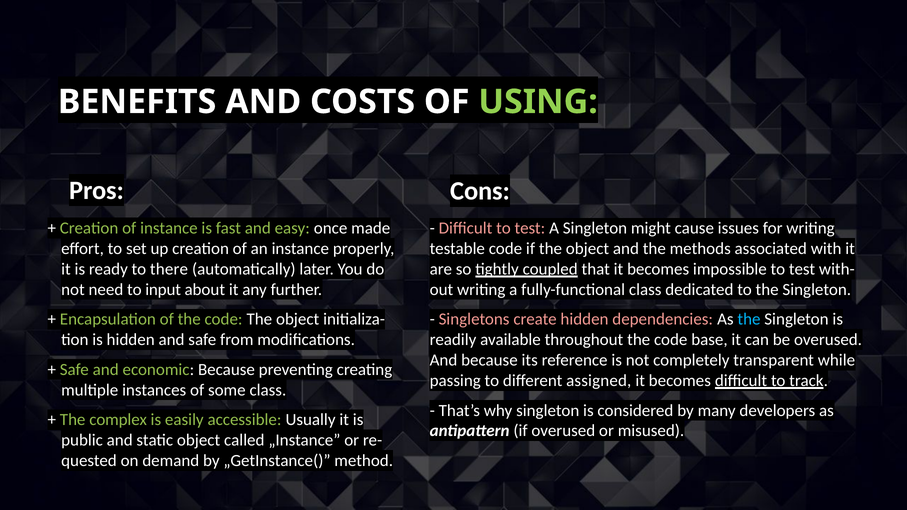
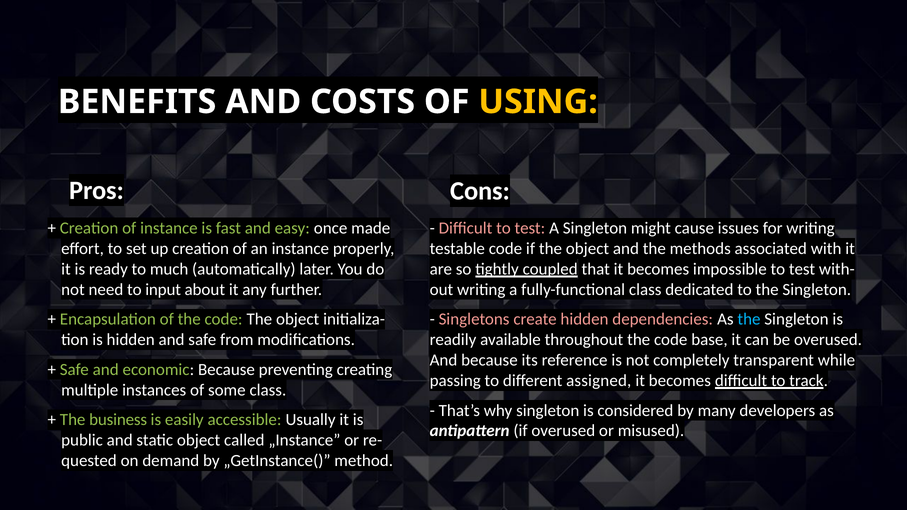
USING colour: light green -> yellow
there: there -> much
complex: complex -> business
